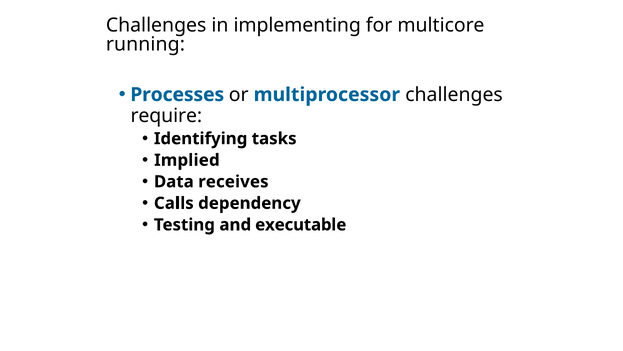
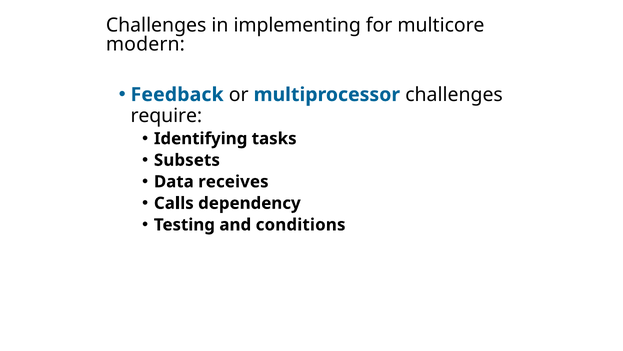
running: running -> modern
Processes: Processes -> Feedback
Implied: Implied -> Subsets
executable: executable -> conditions
